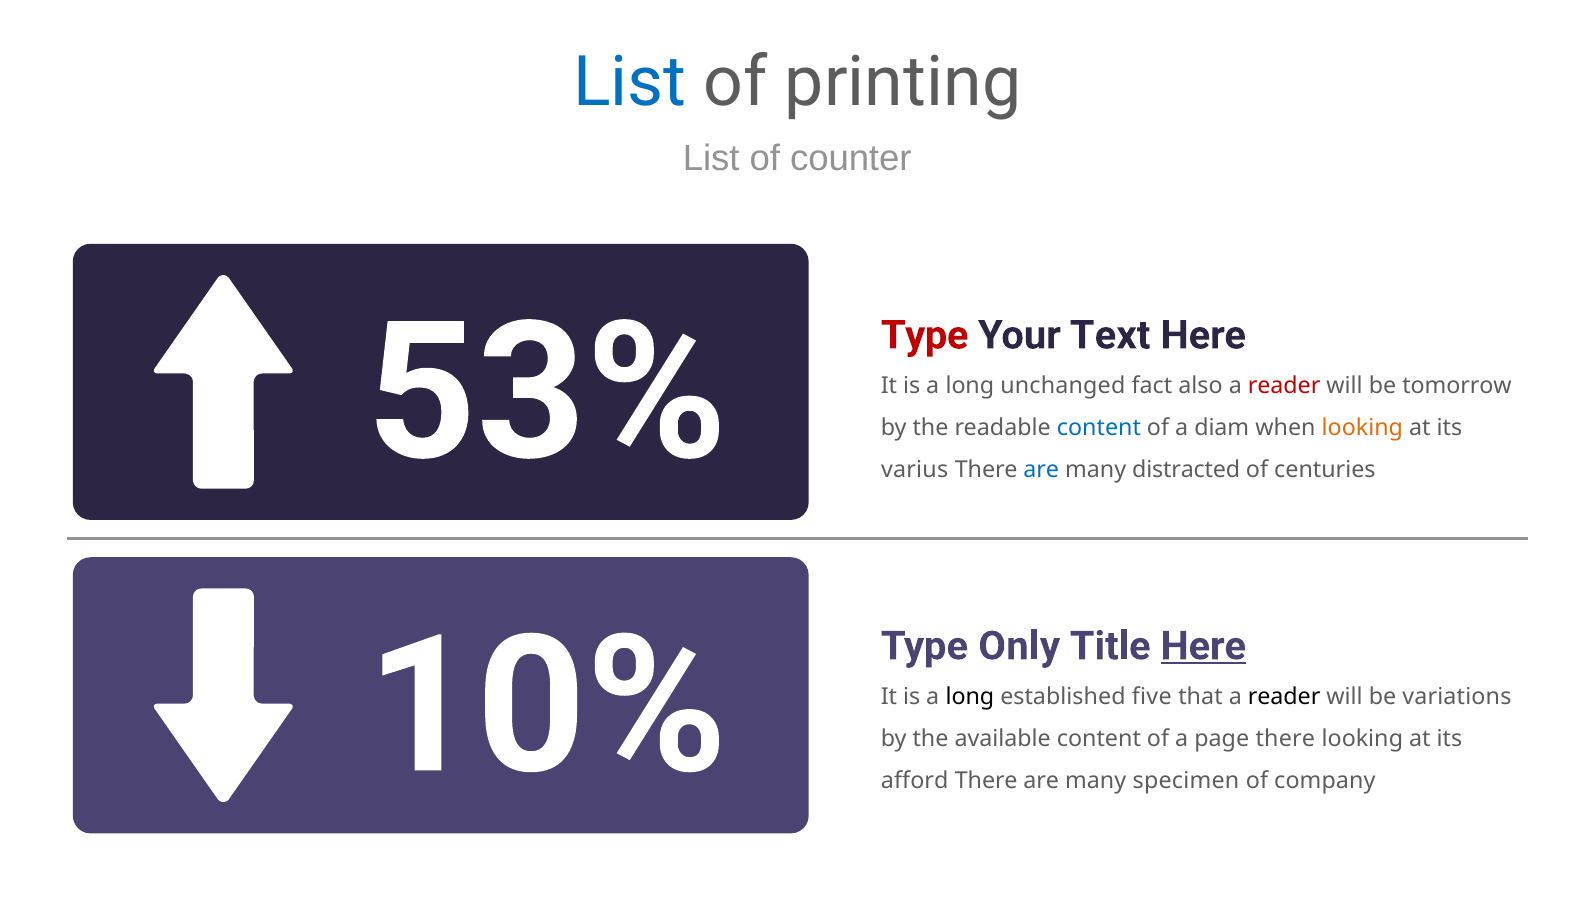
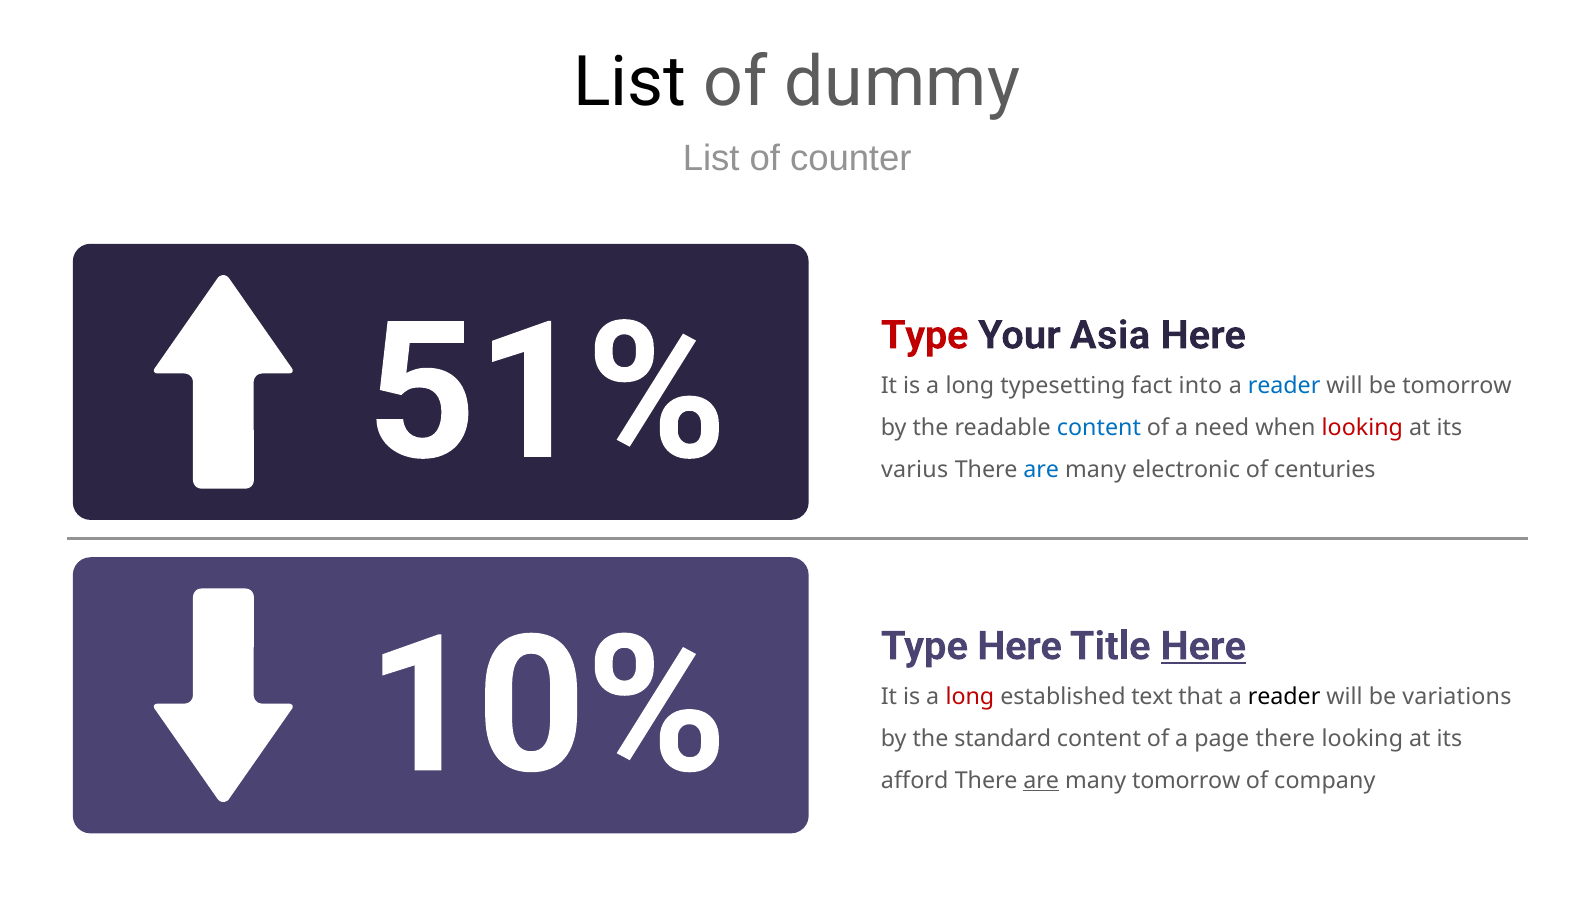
List at (630, 82) colour: blue -> black
printing: printing -> dummy
53%: 53% -> 51%
Text: Text -> Asia
unchanged: unchanged -> typesetting
also: also -> into
reader at (1284, 386) colour: red -> blue
diam: diam -> need
looking at (1362, 428) colour: orange -> red
distracted: distracted -> electronic
Type Only: Only -> Here
long at (970, 697) colour: black -> red
five: five -> text
available: available -> standard
are at (1041, 781) underline: none -> present
many specimen: specimen -> tomorrow
